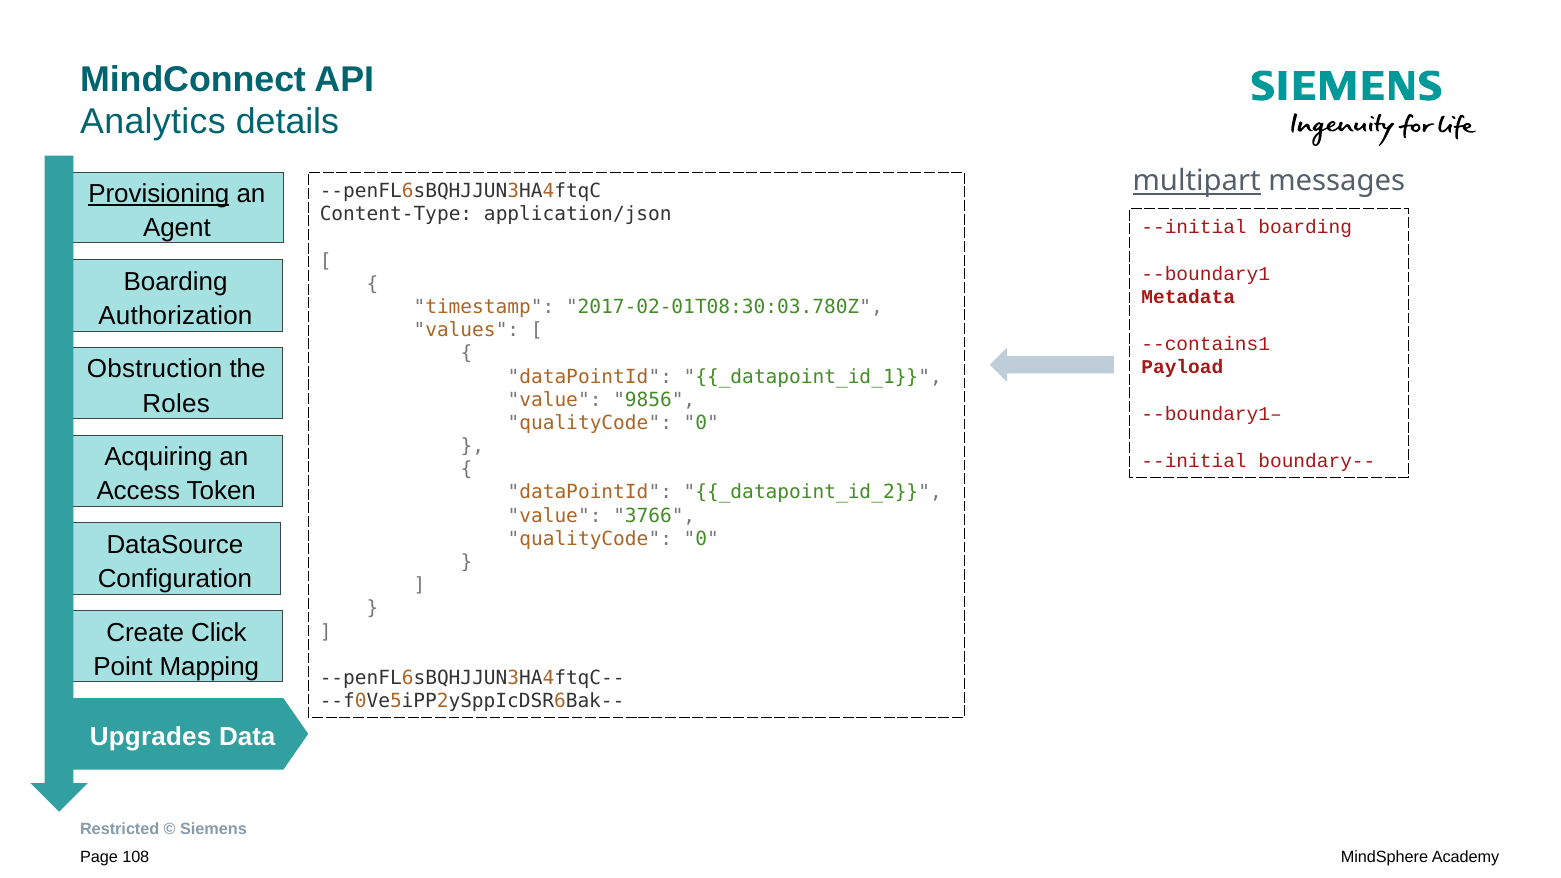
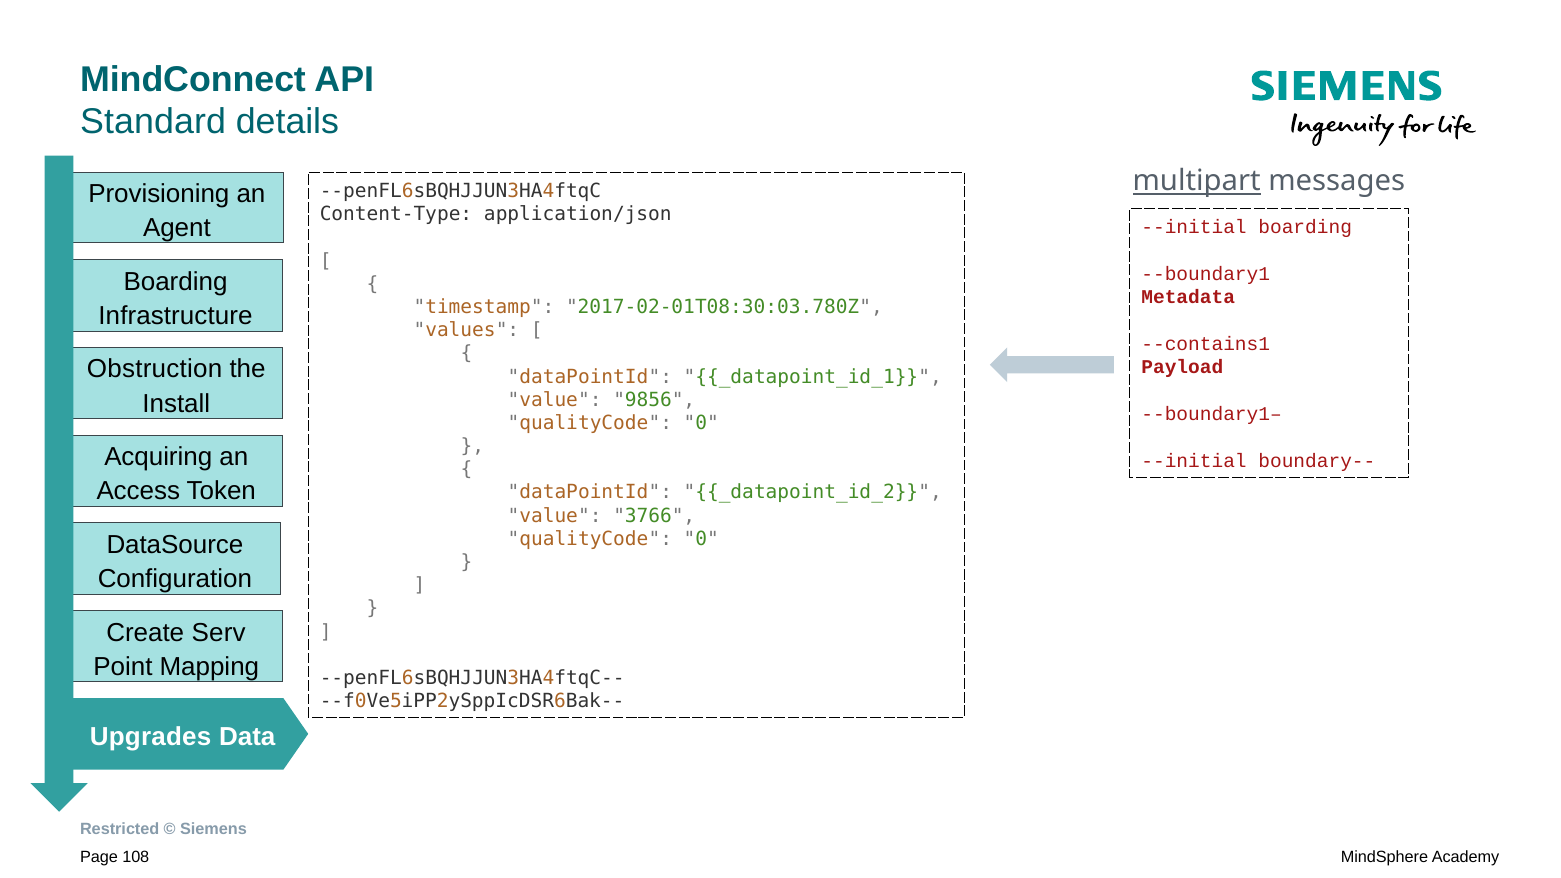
Analytics: Analytics -> Standard
Provisioning underline: present -> none
Authorization: Authorization -> Infrastructure
Roles: Roles -> Install
Click: Click -> Serv
